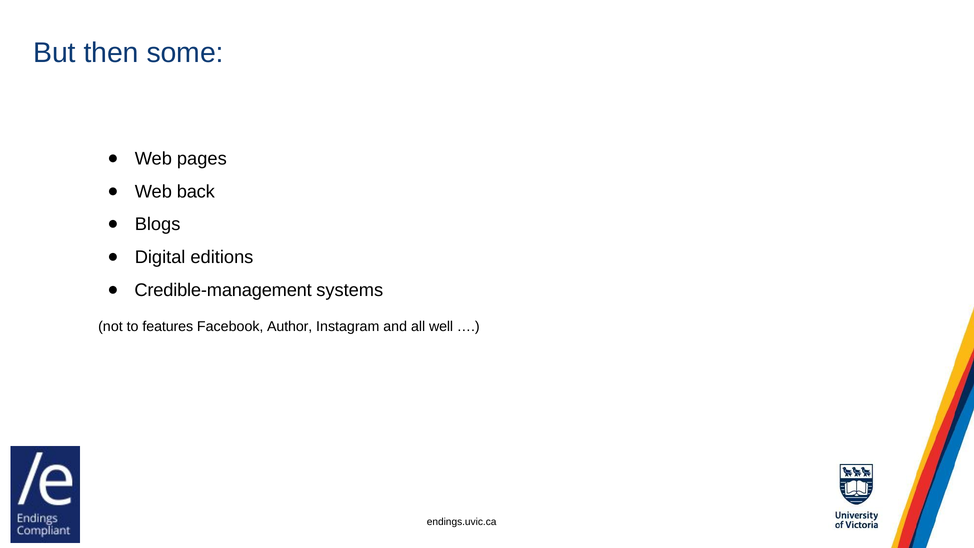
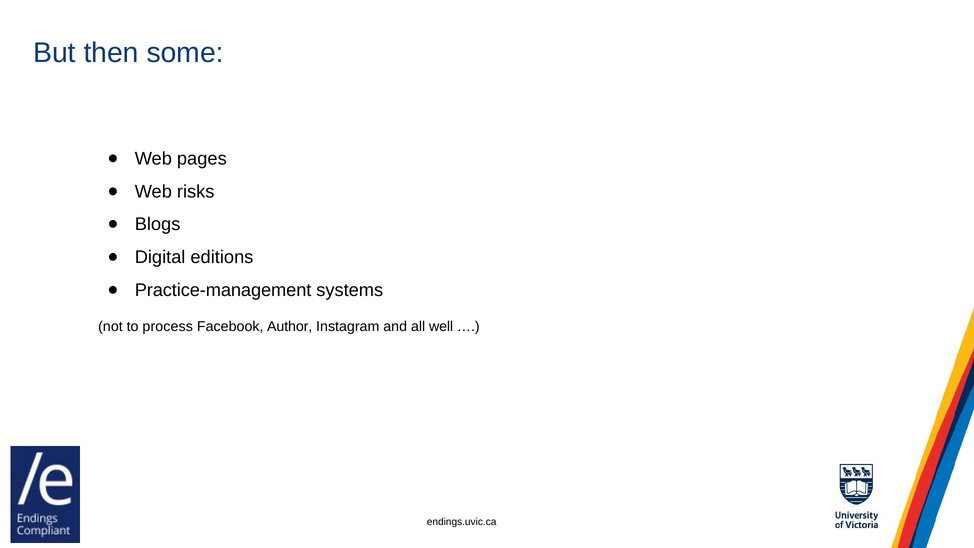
back: back -> risks
Credible-management: Credible-management -> Practice-management
features: features -> process
